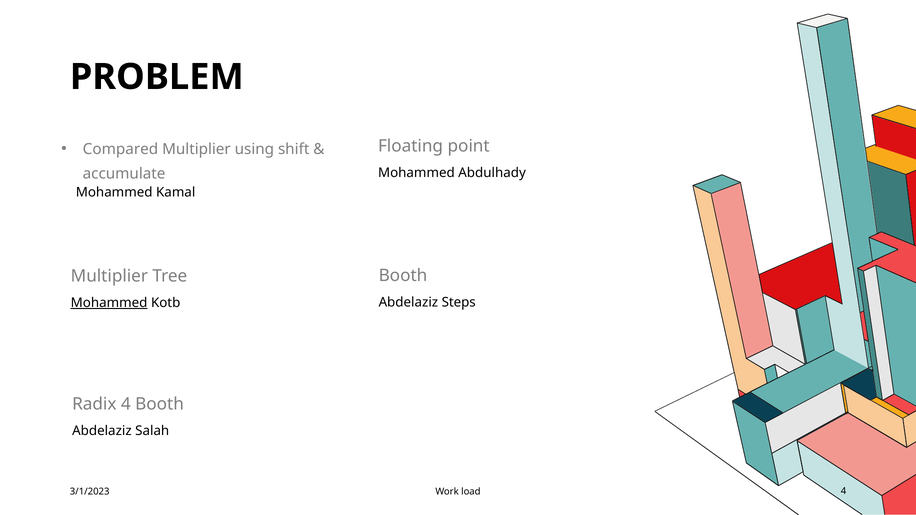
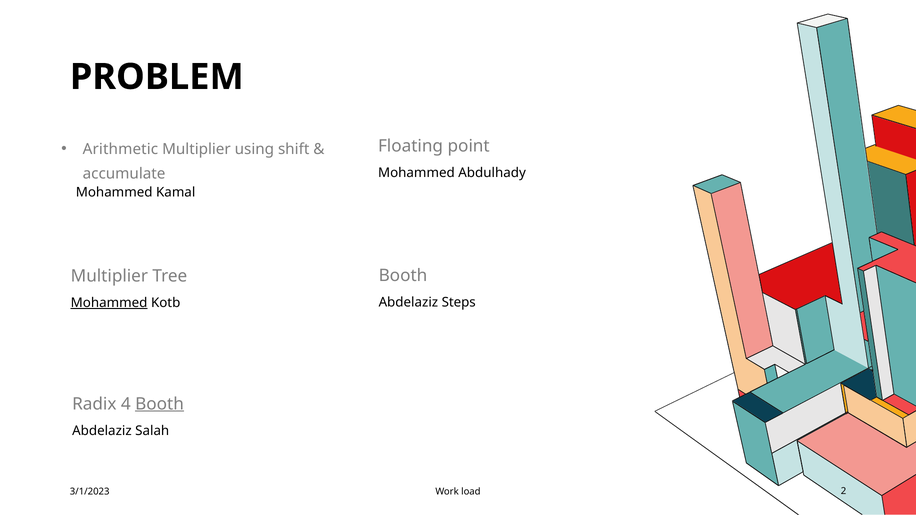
Compared: Compared -> Arithmetic
Booth at (160, 404) underline: none -> present
load 4: 4 -> 2
